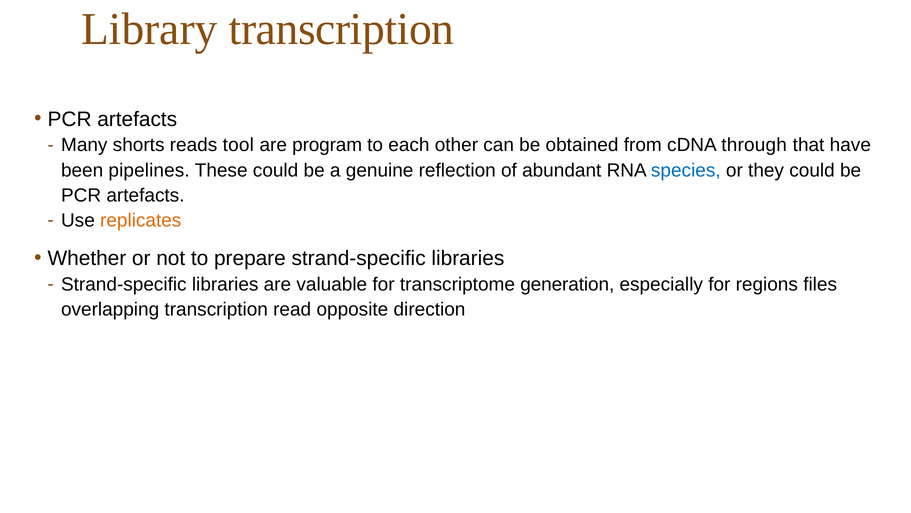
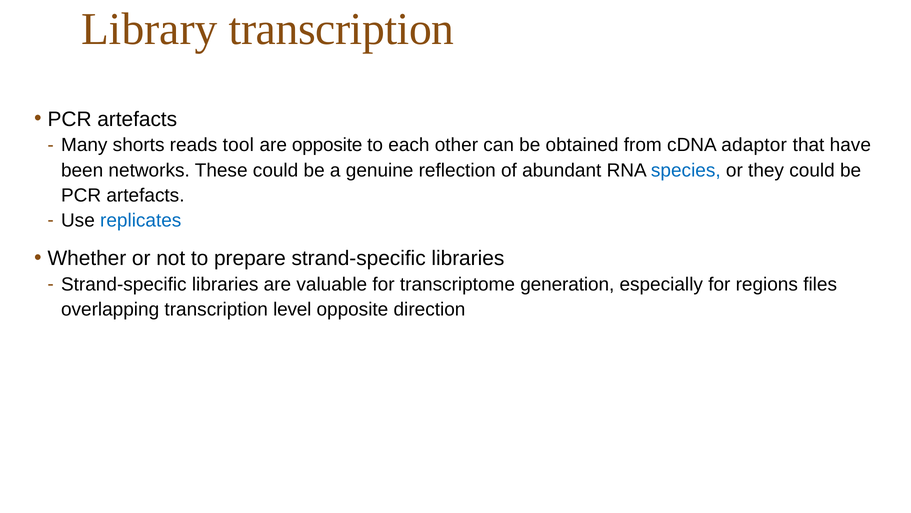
are program: program -> opposite
through: through -> adaptor
pipelines: pipelines -> networks
replicates colour: orange -> blue
read: read -> level
